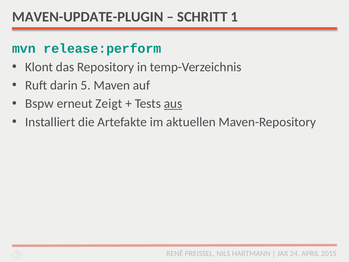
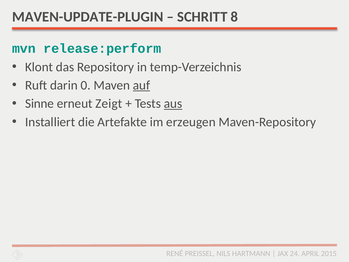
1: 1 -> 8
5: 5 -> 0
auf underline: none -> present
Bspw: Bspw -> Sinne
aktuellen: aktuellen -> erzeugen
